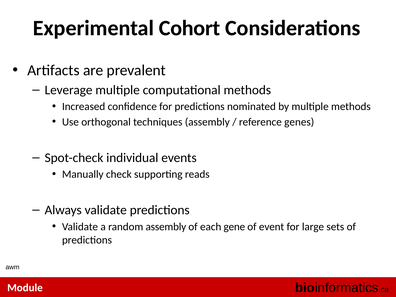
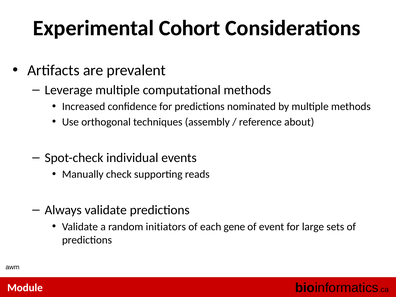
genes: genes -> about
random assembly: assembly -> initiators
